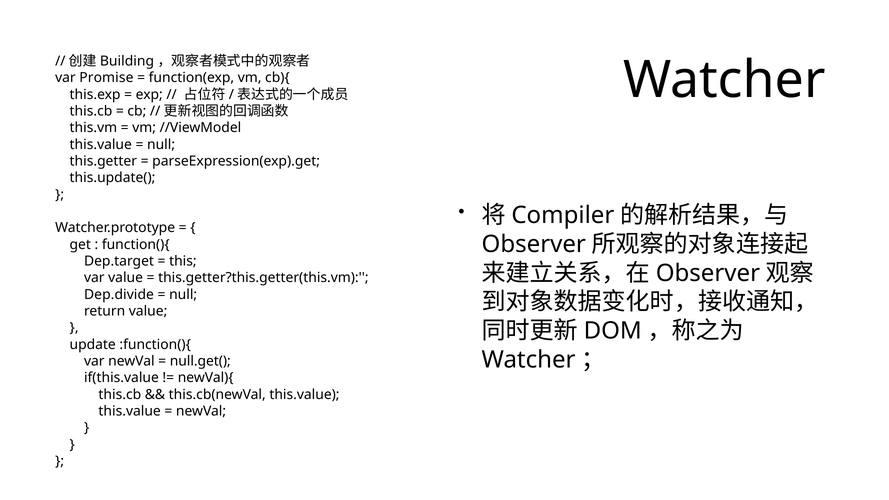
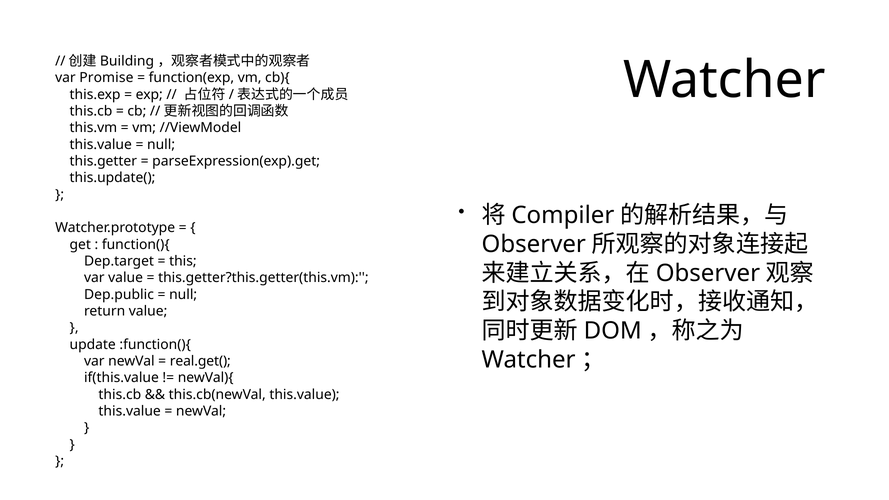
Dep.divide: Dep.divide -> Dep.public
null.get(: null.get( -> real.get(
